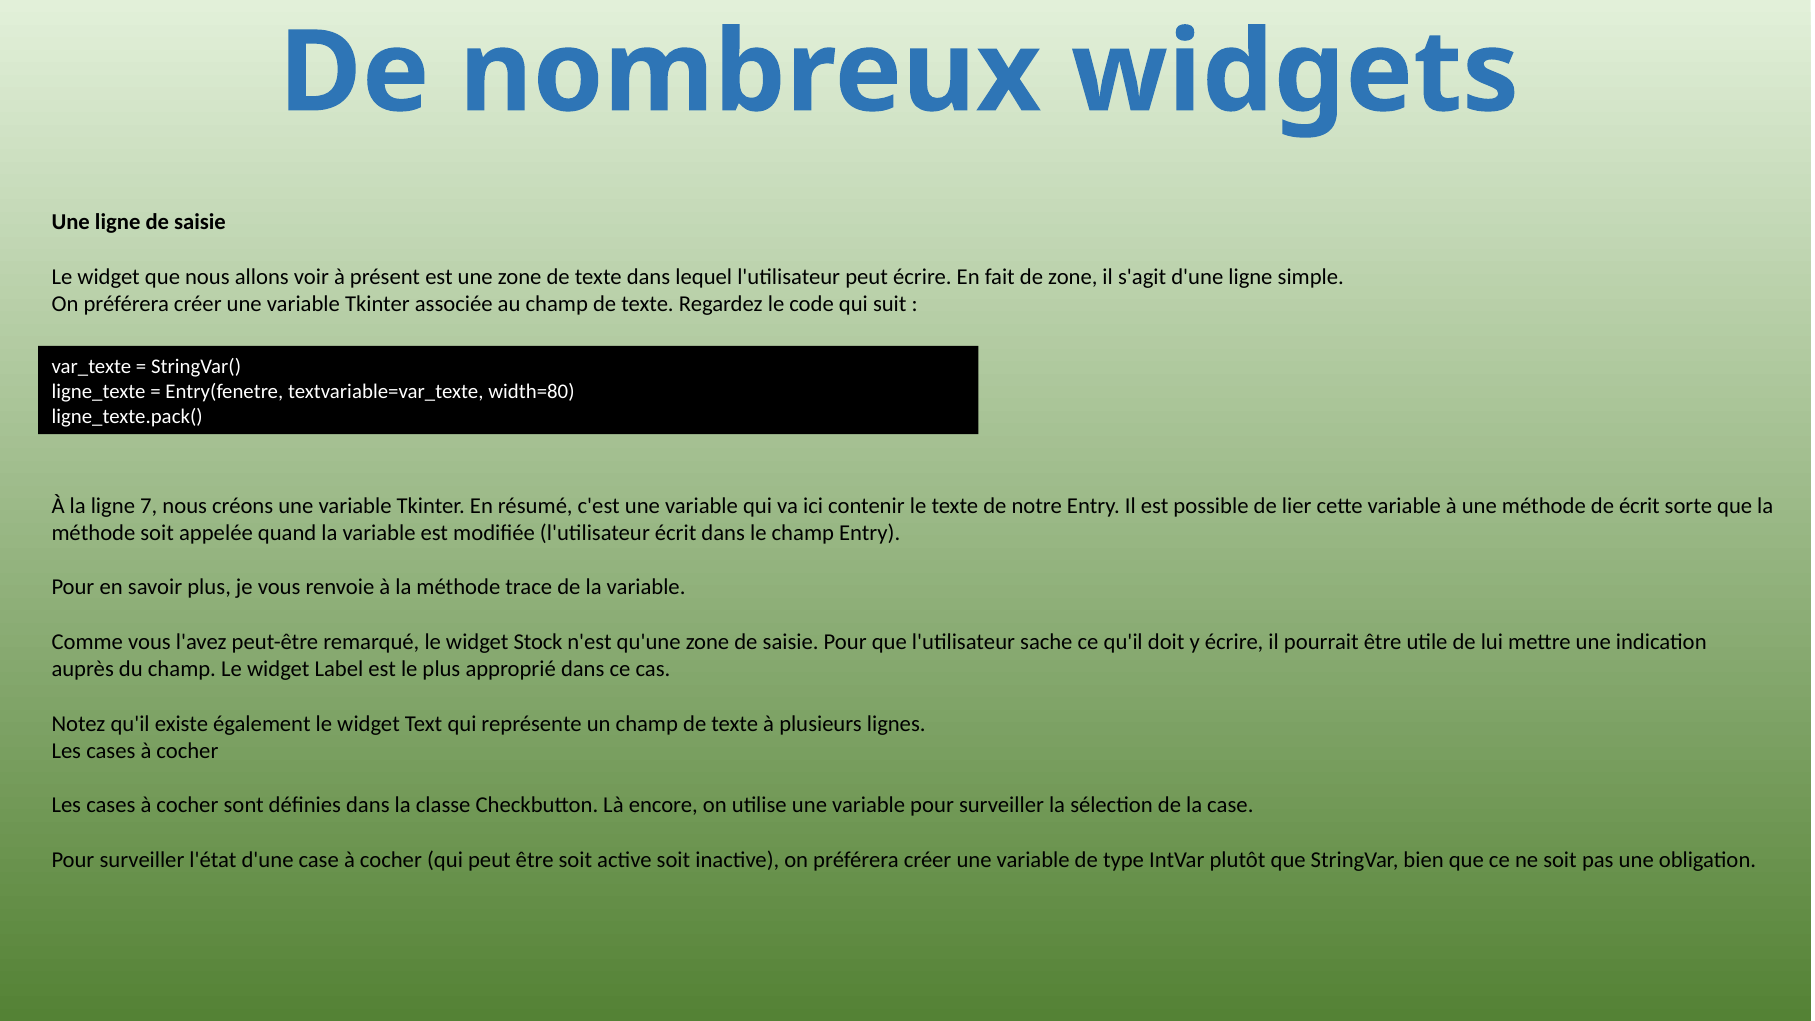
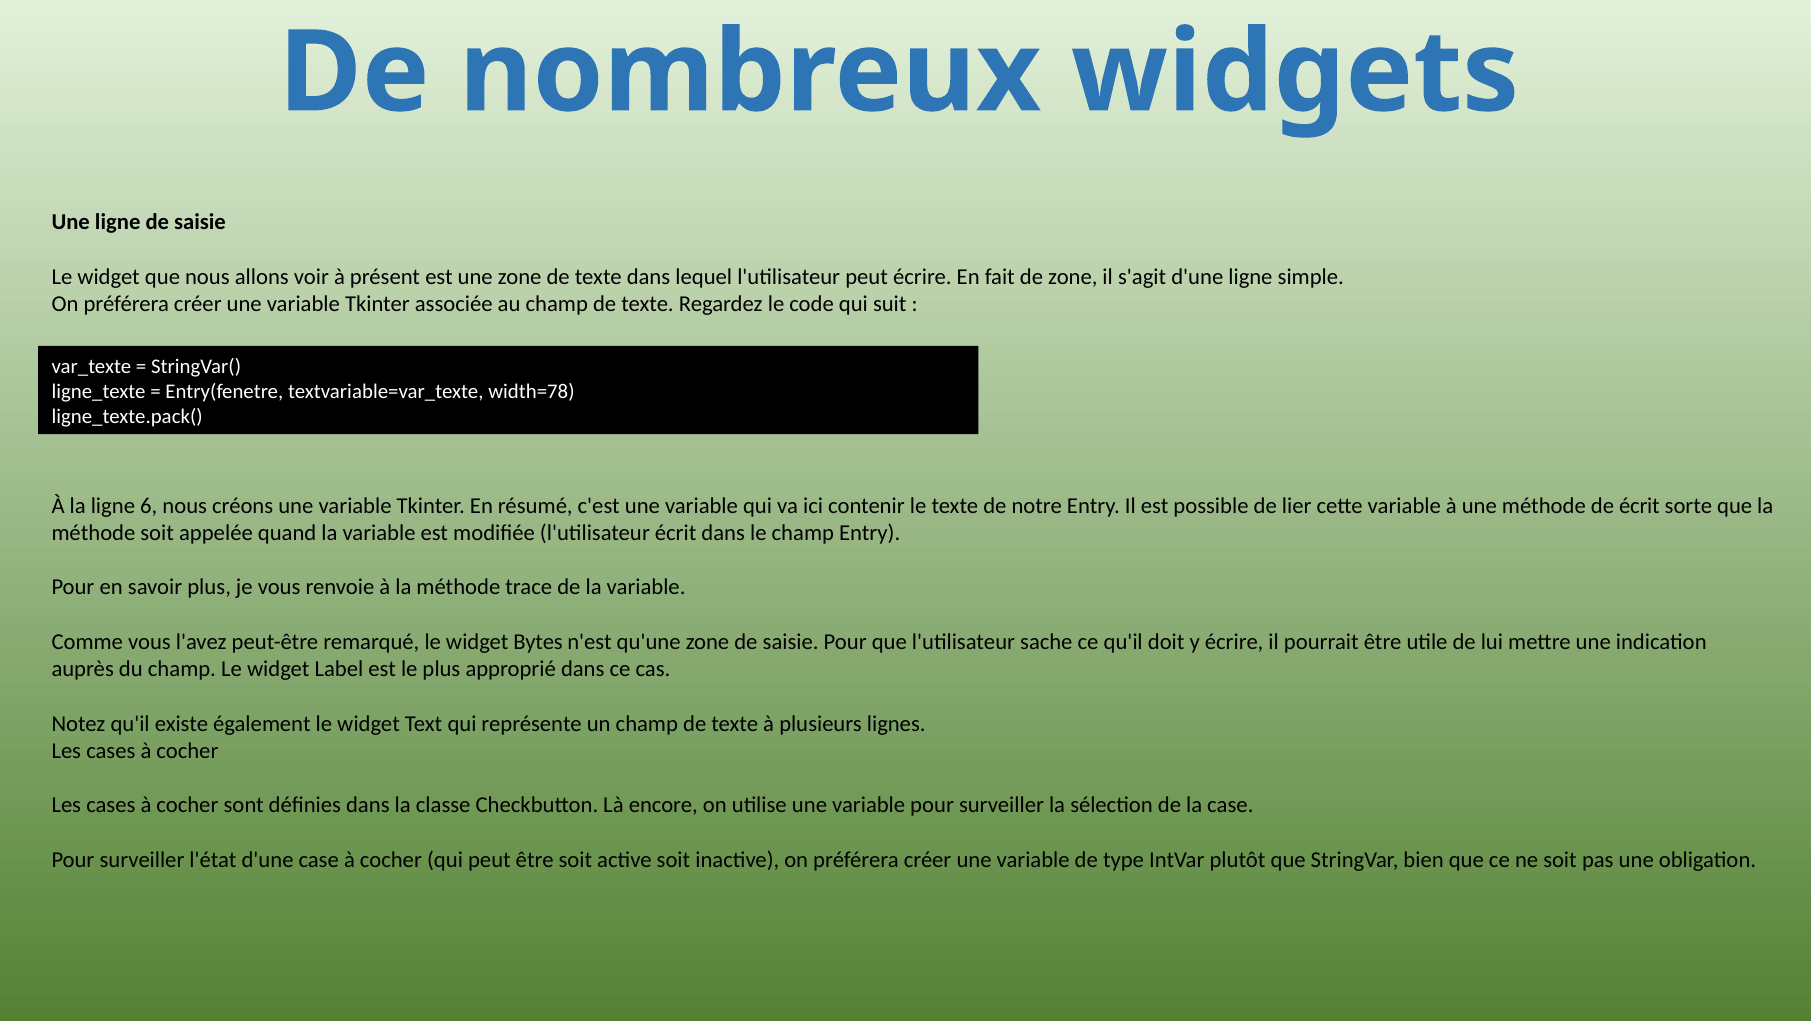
width=80: width=80 -> width=78
7: 7 -> 6
Stock: Stock -> Bytes
